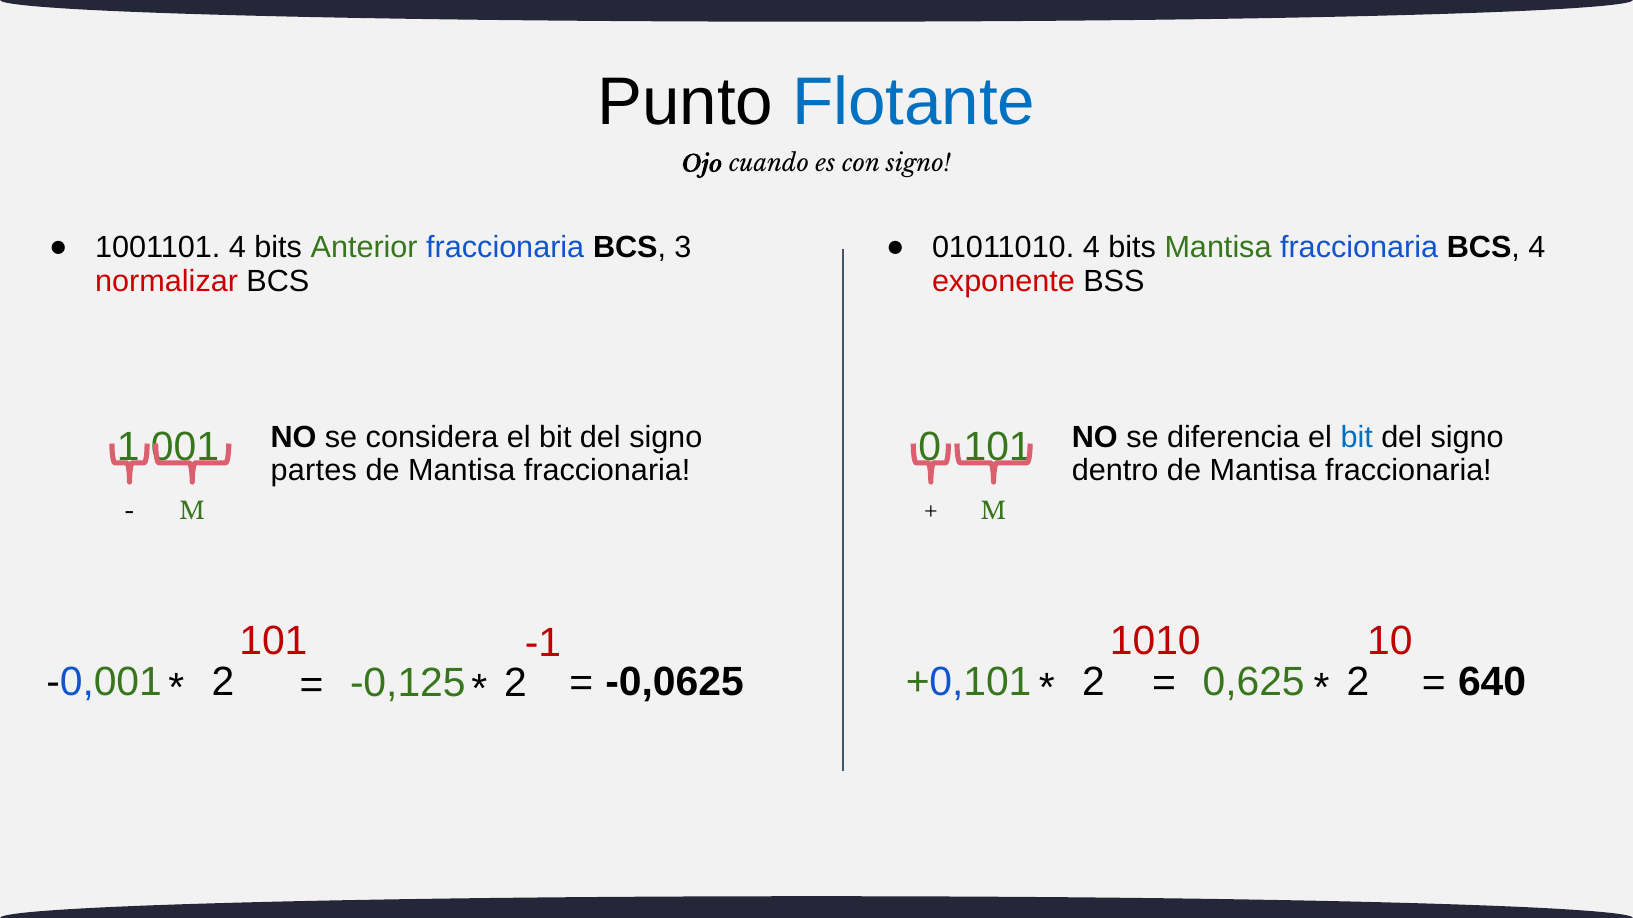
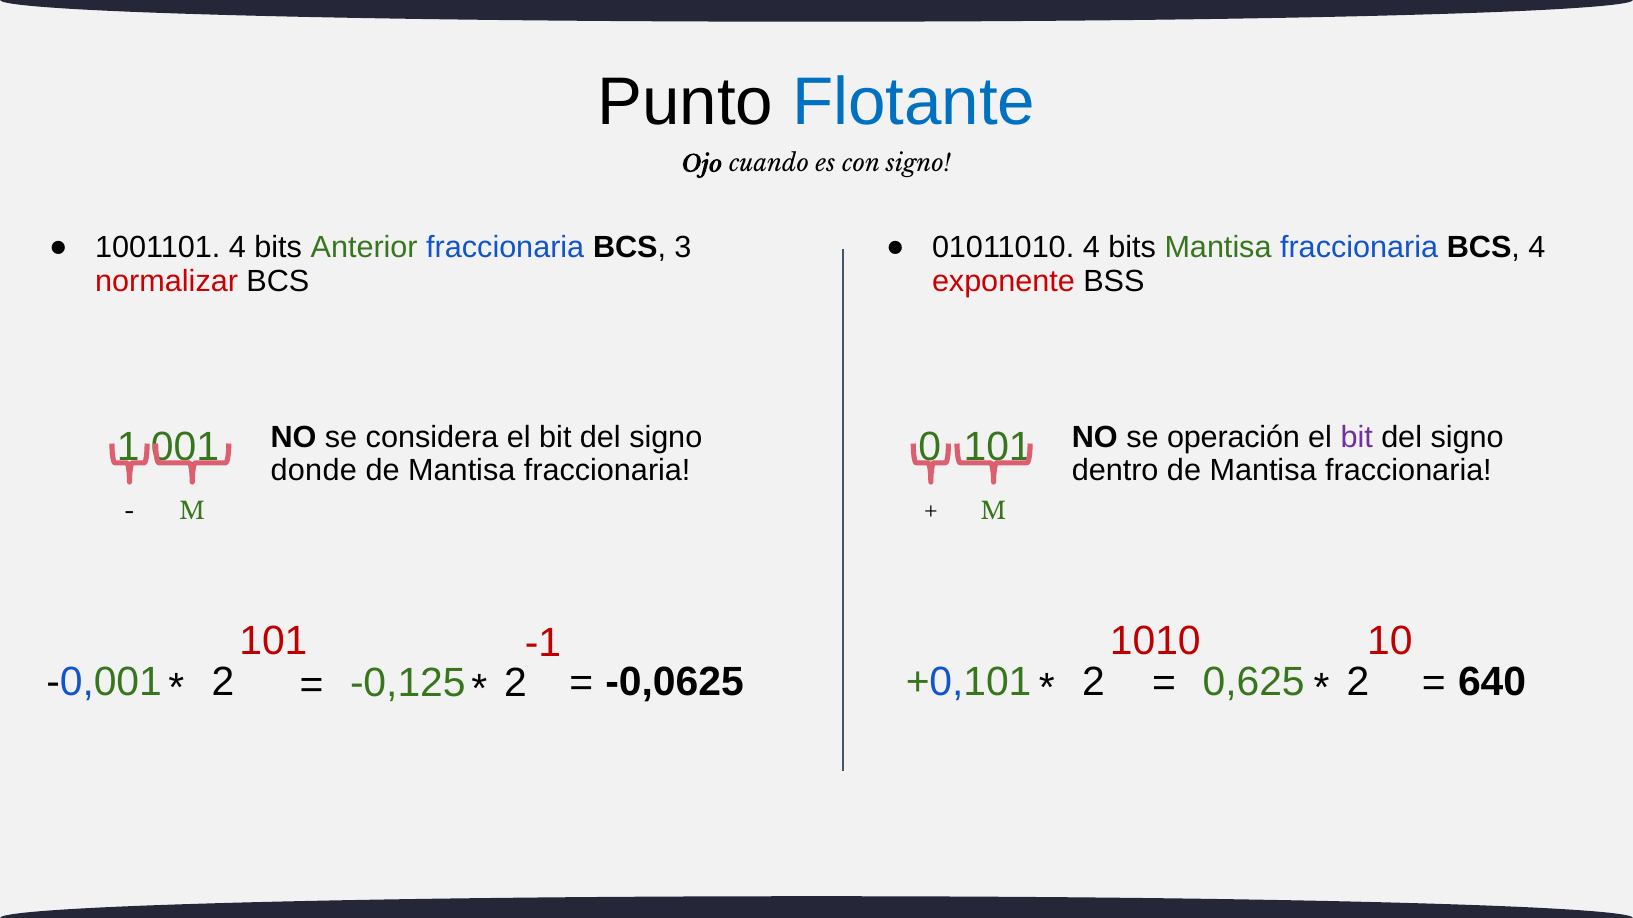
diferencia: diferencia -> operación
bit at (1357, 437) colour: blue -> purple
partes: partes -> donde
